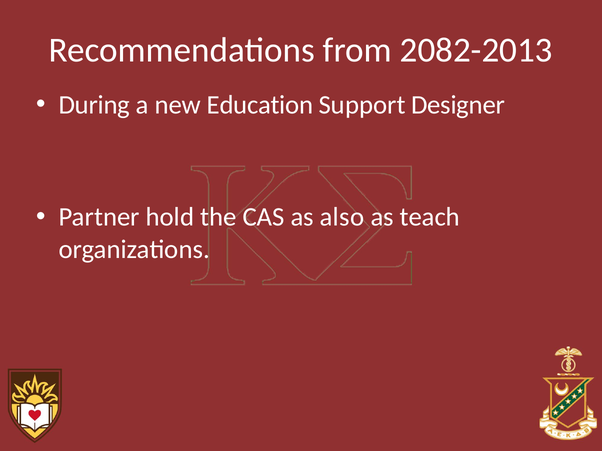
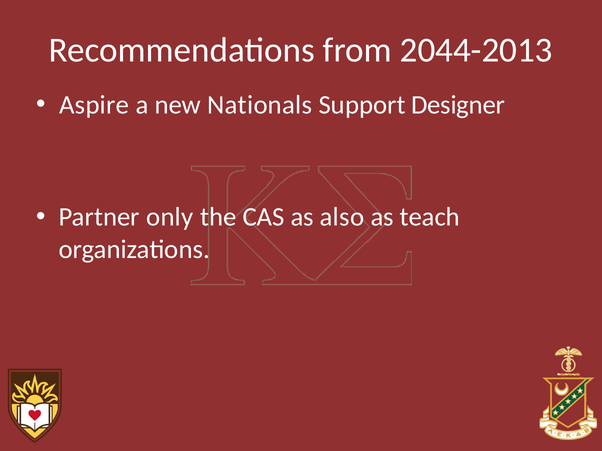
2082-2013: 2082-2013 -> 2044-2013
During: During -> Aspire
Education: Education -> Nationals
hold: hold -> only
